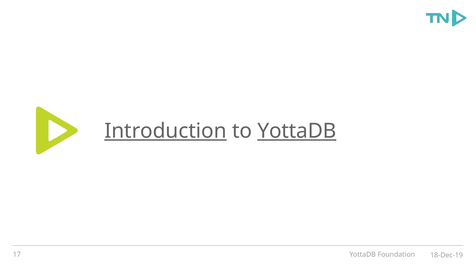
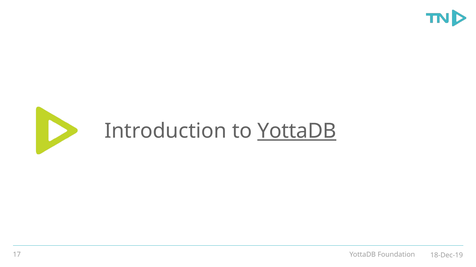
Introduction underline: present -> none
